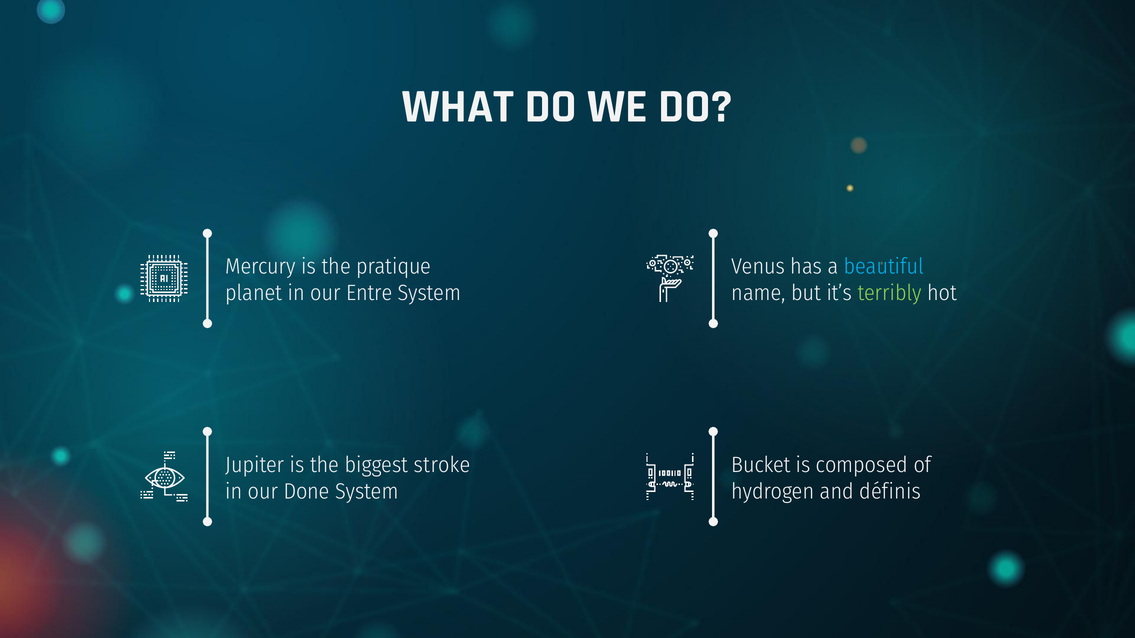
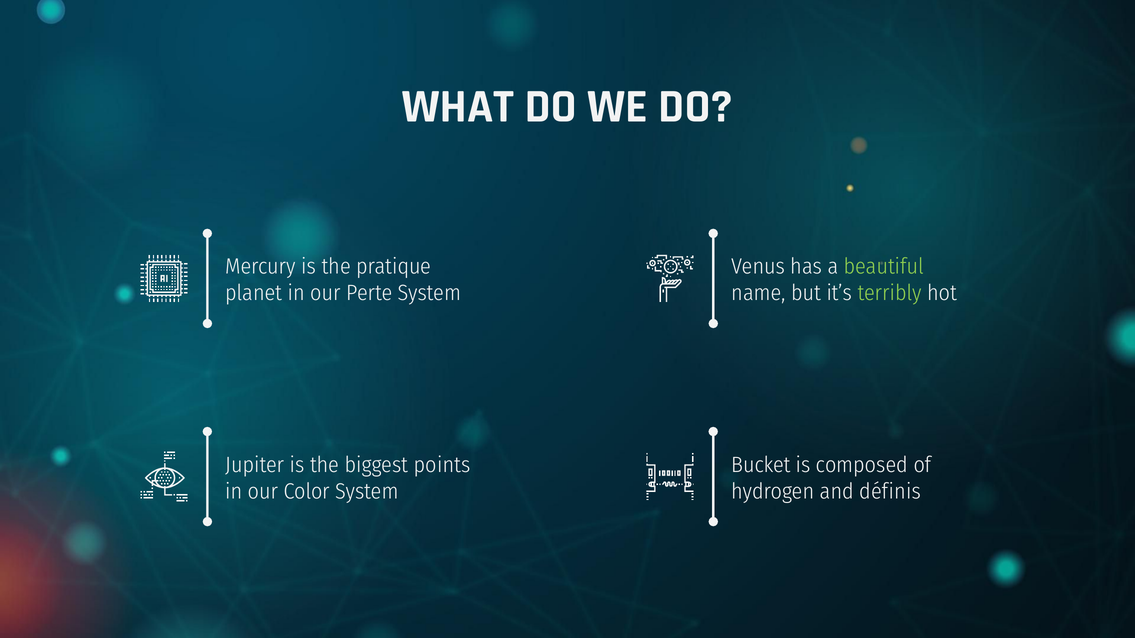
beautiful colour: light blue -> light green
Entre: Entre -> Perte
stroke: stroke -> points
Done: Done -> Color
